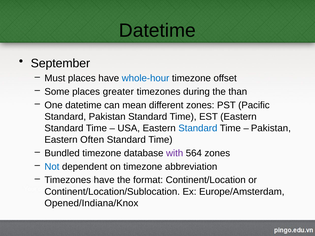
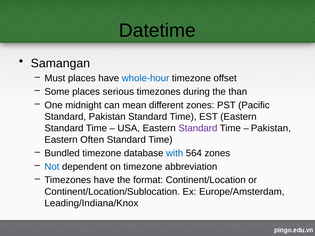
September: September -> Samangan
greater: greater -> serious
One datetime: datetime -> midnight
Standard at (198, 128) colour: blue -> purple
with colour: purple -> blue
Opened/Indiana/Knox: Opened/Indiana/Knox -> Leading/Indiana/Knox
